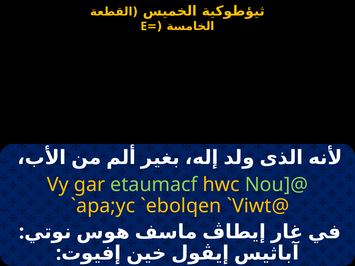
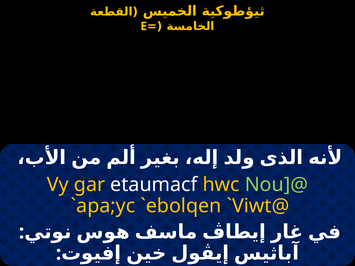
etaumacf colour: light green -> white
